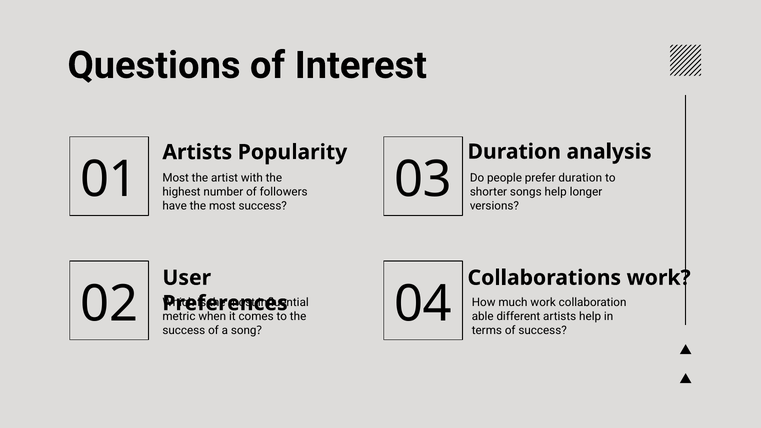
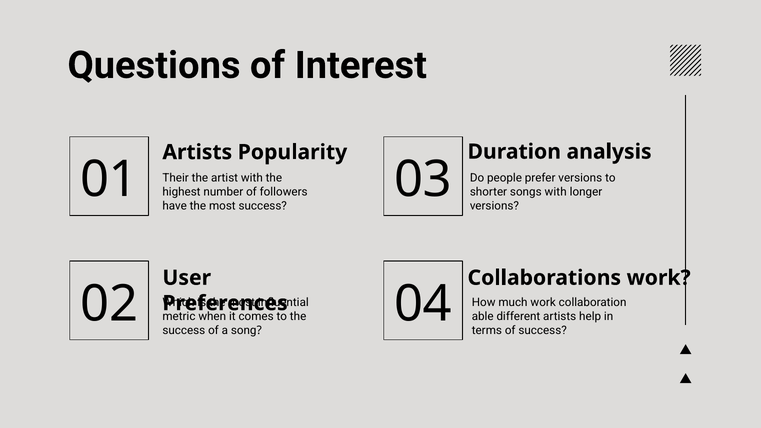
Most at (176, 178): Most -> Their
prefer duration: duration -> versions
songs help: help -> with
